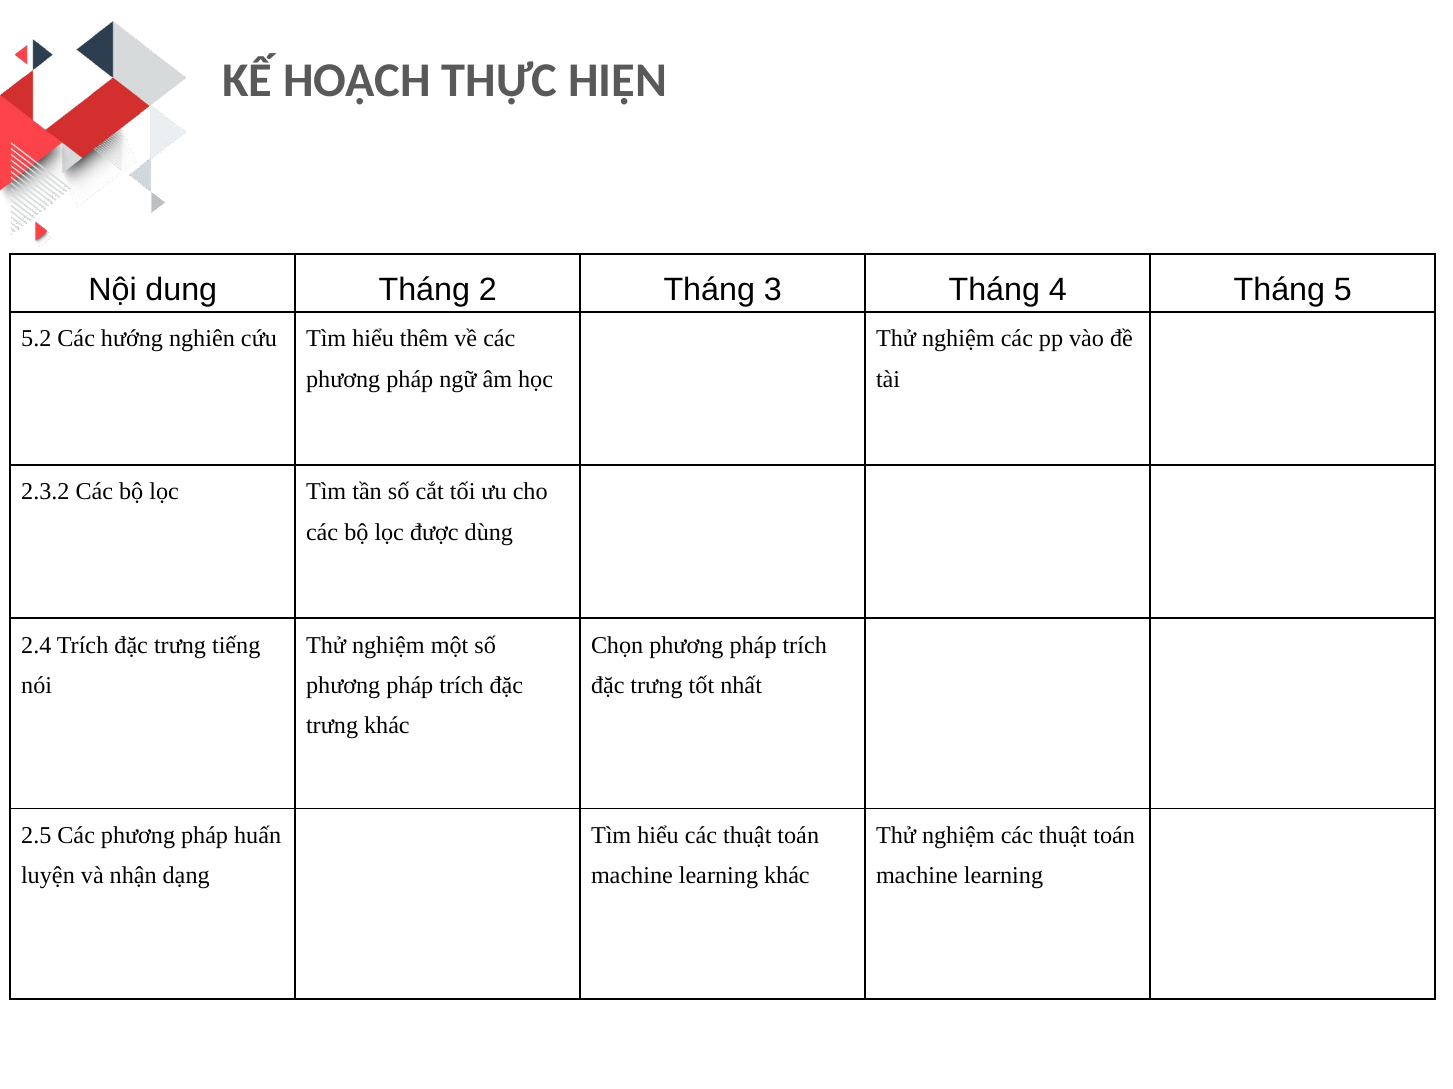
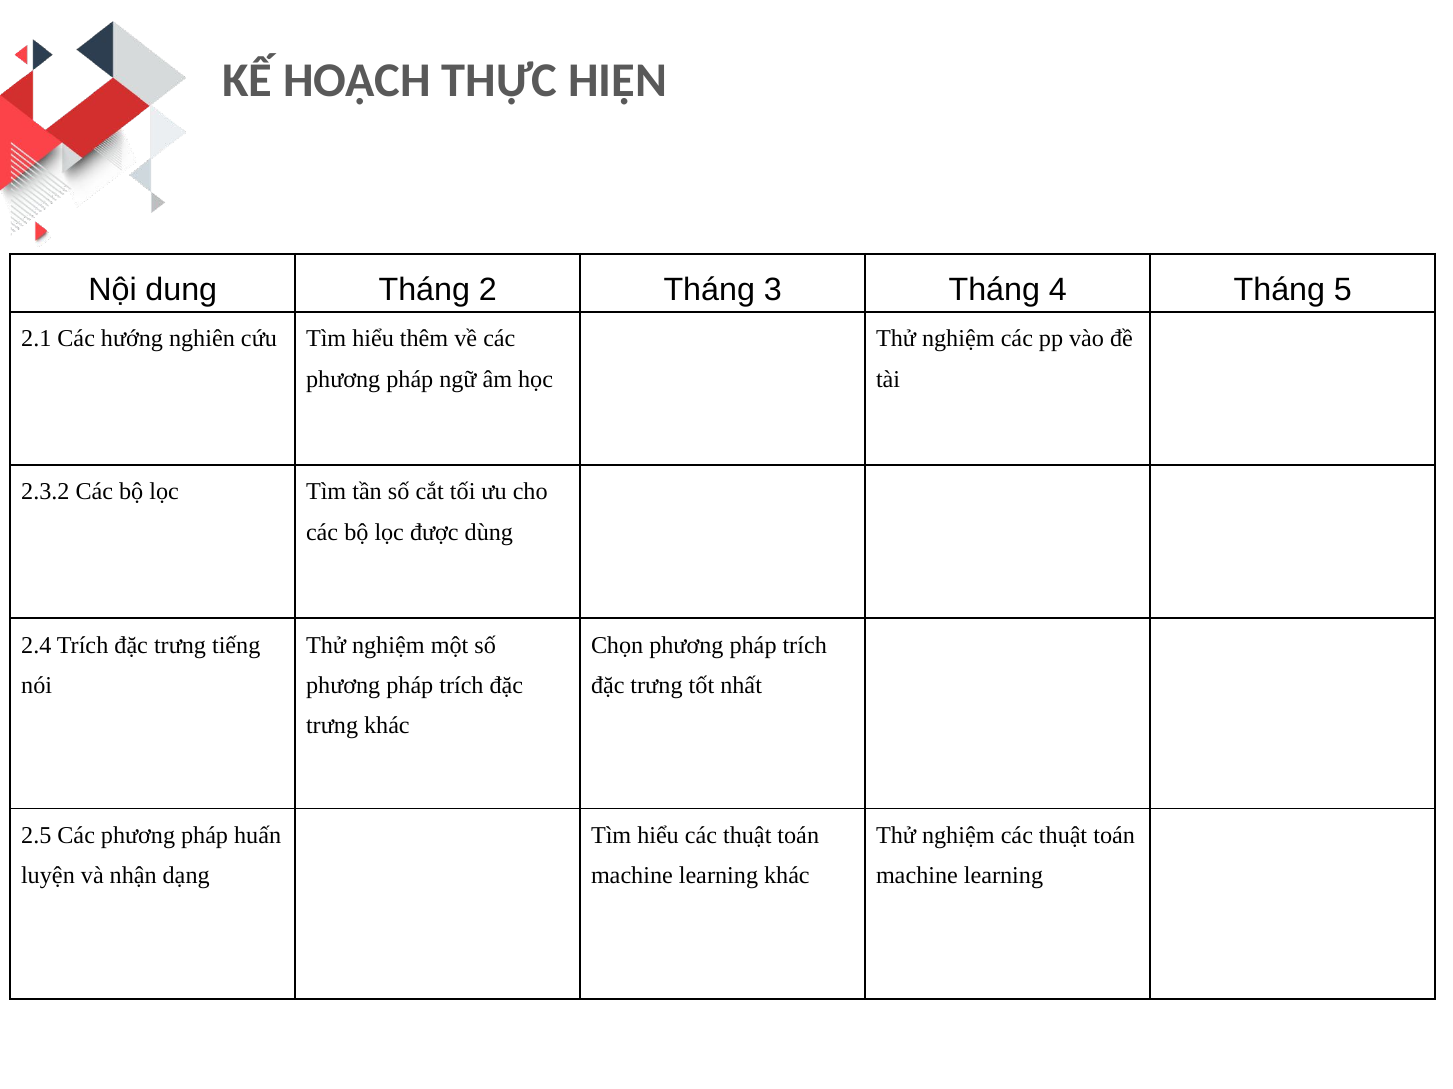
5.2: 5.2 -> 2.1
